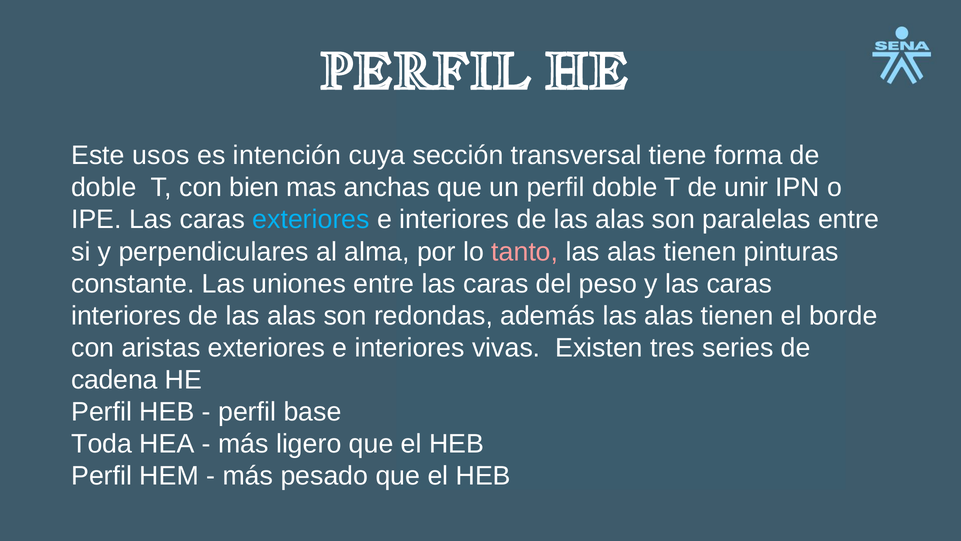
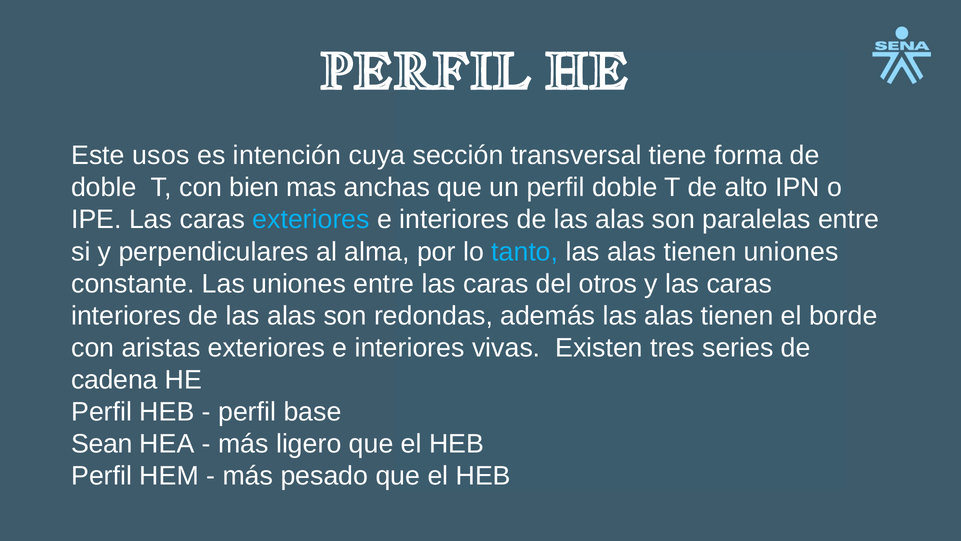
unir: unir -> alto
tanto colour: pink -> light blue
tienen pinturas: pinturas -> uniones
peso: peso -> otros
Toda: Toda -> Sean
